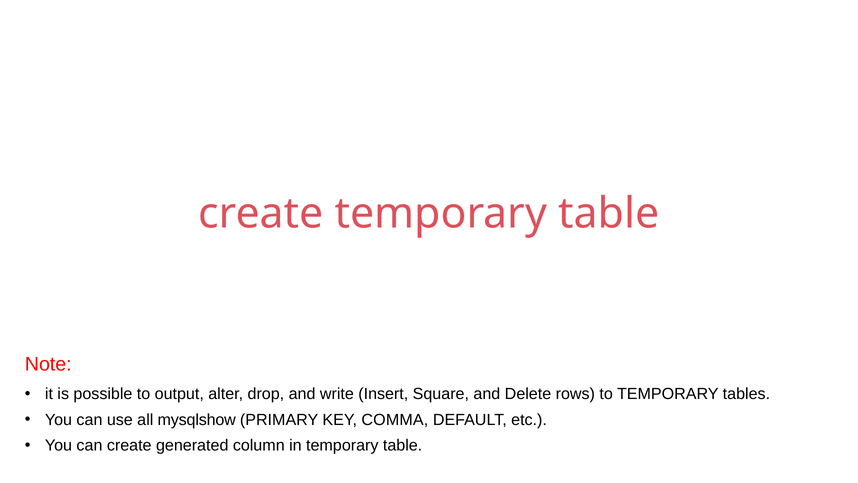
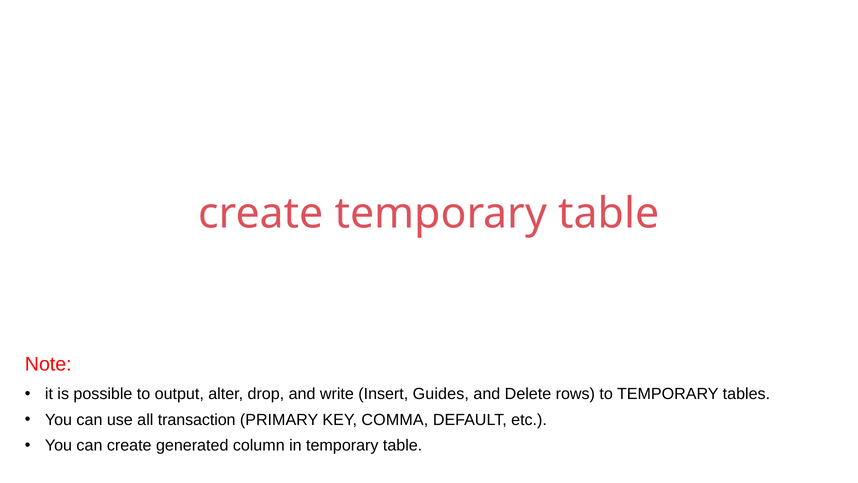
Square: Square -> Guides
mysqlshow: mysqlshow -> transaction
